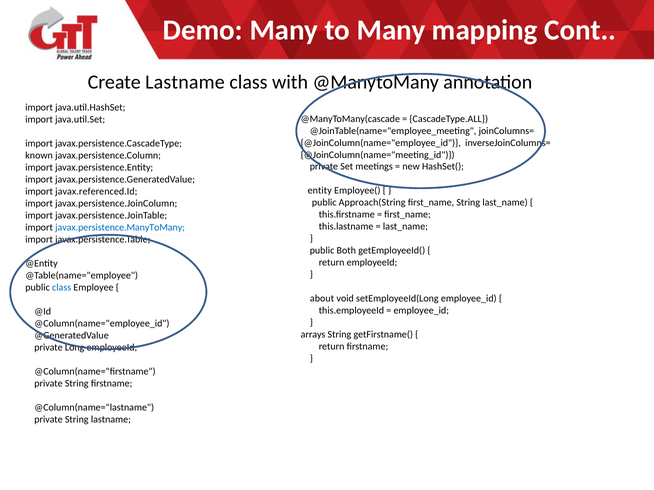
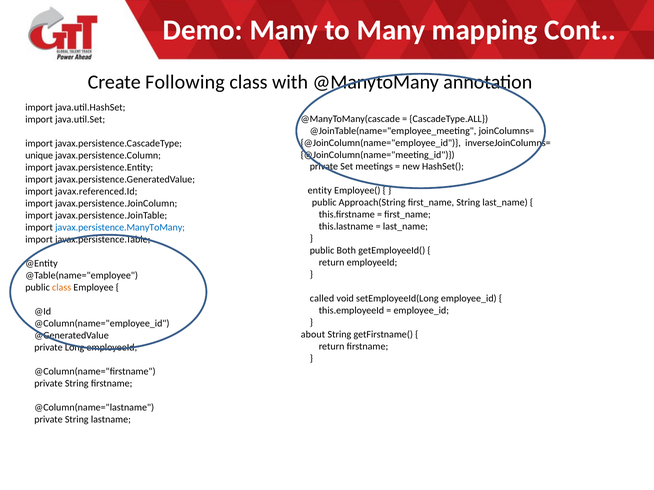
Create Lastname: Lastname -> Following
known: known -> unique
class at (62, 288) colour: blue -> orange
about: about -> called
arrays: arrays -> about
